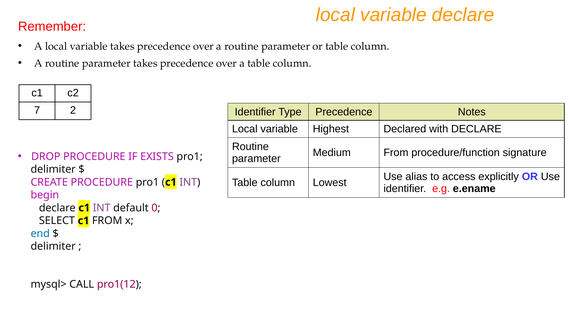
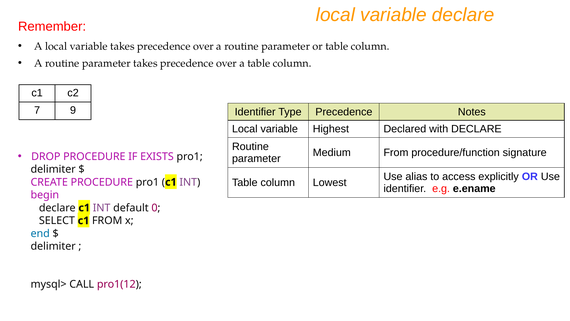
2: 2 -> 9
